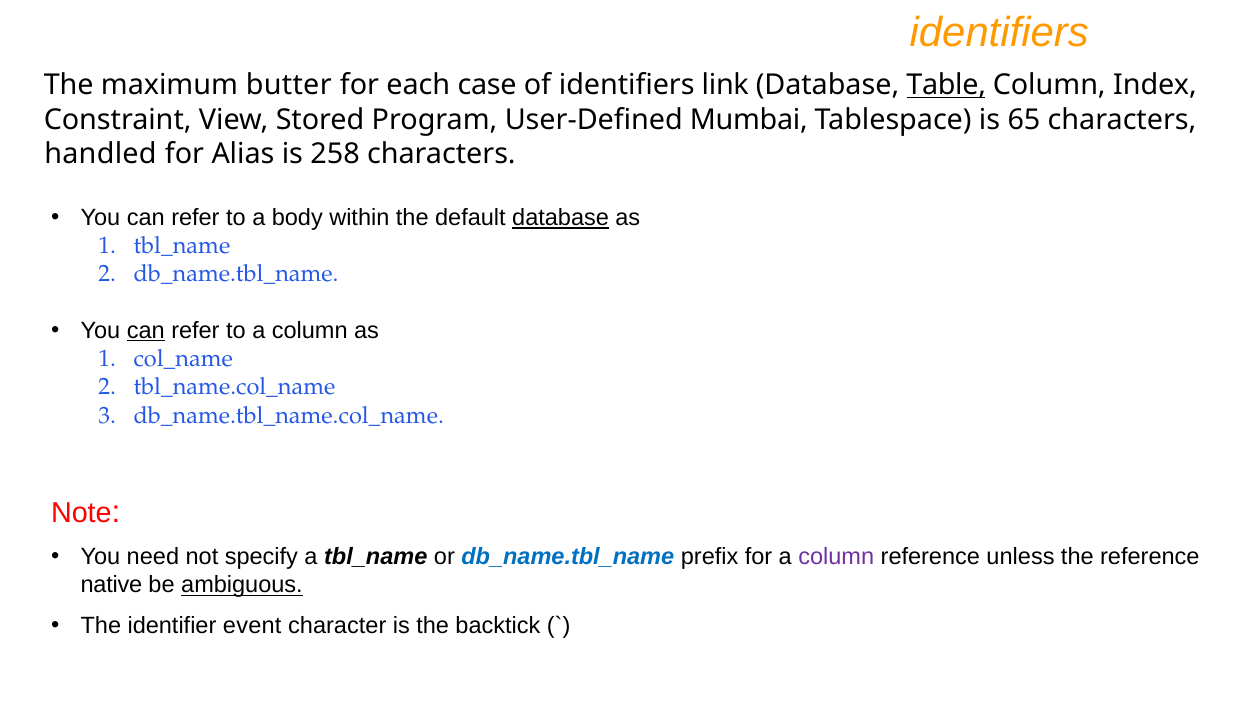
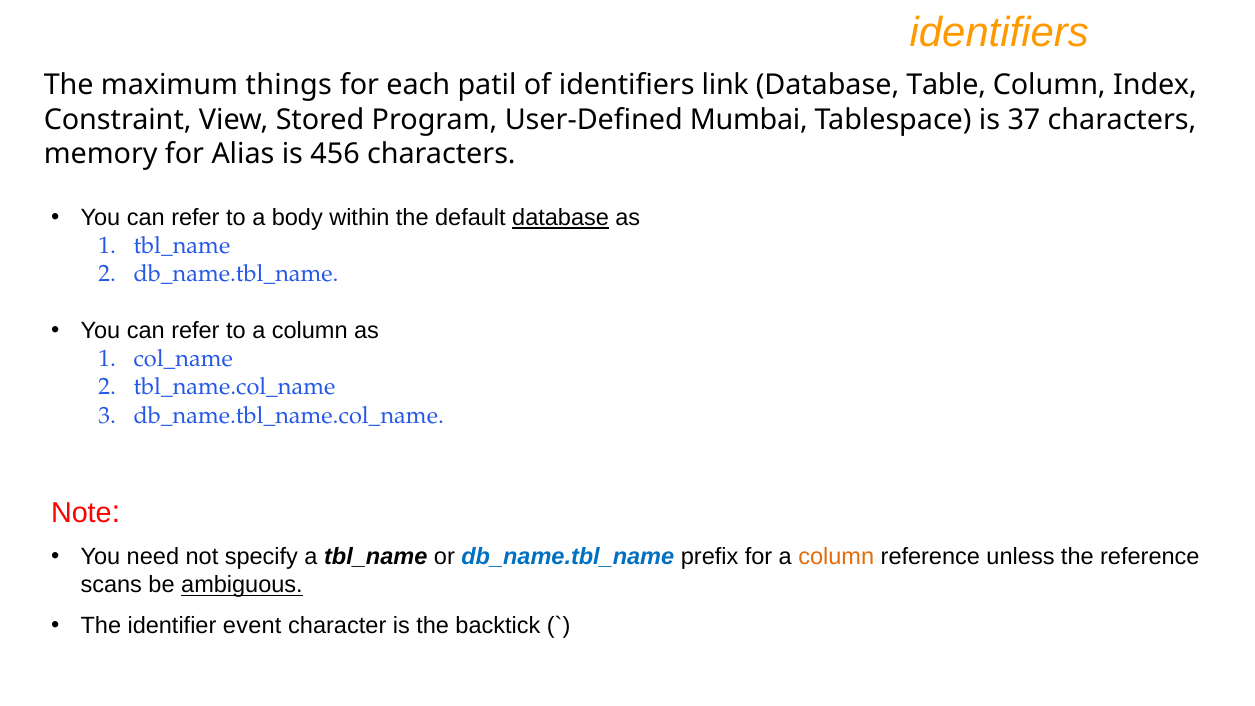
butter: butter -> things
case: case -> patil
Table underline: present -> none
65: 65 -> 37
handled: handled -> memory
258: 258 -> 456
can at (146, 331) underline: present -> none
column at (836, 557) colour: purple -> orange
native: native -> scans
